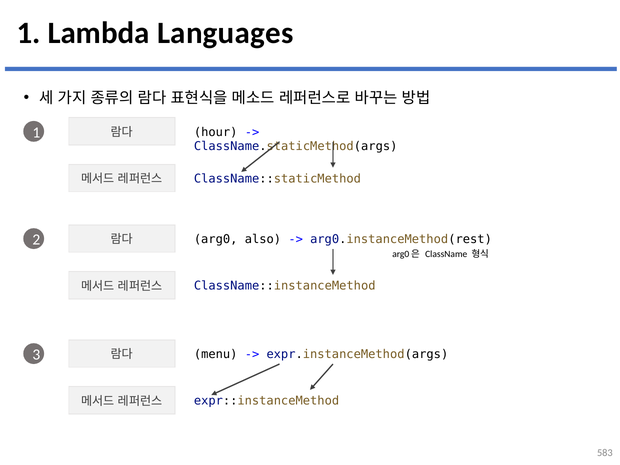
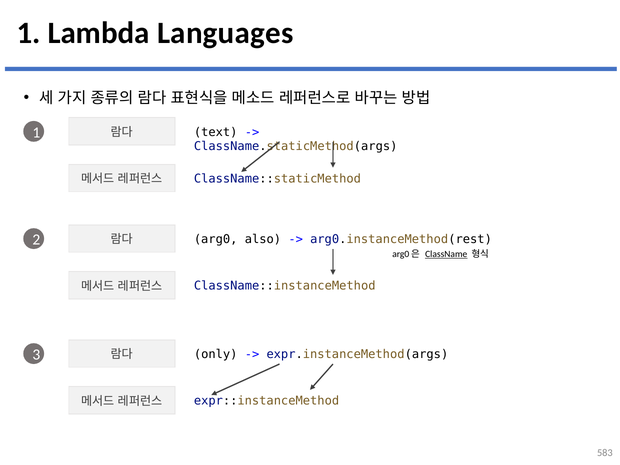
hour: hour -> text
ClassName underline: none -> present
menu: menu -> only
